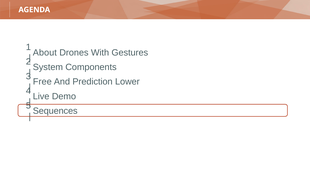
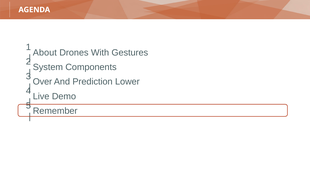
Free: Free -> Over
Sequences: Sequences -> Remember
